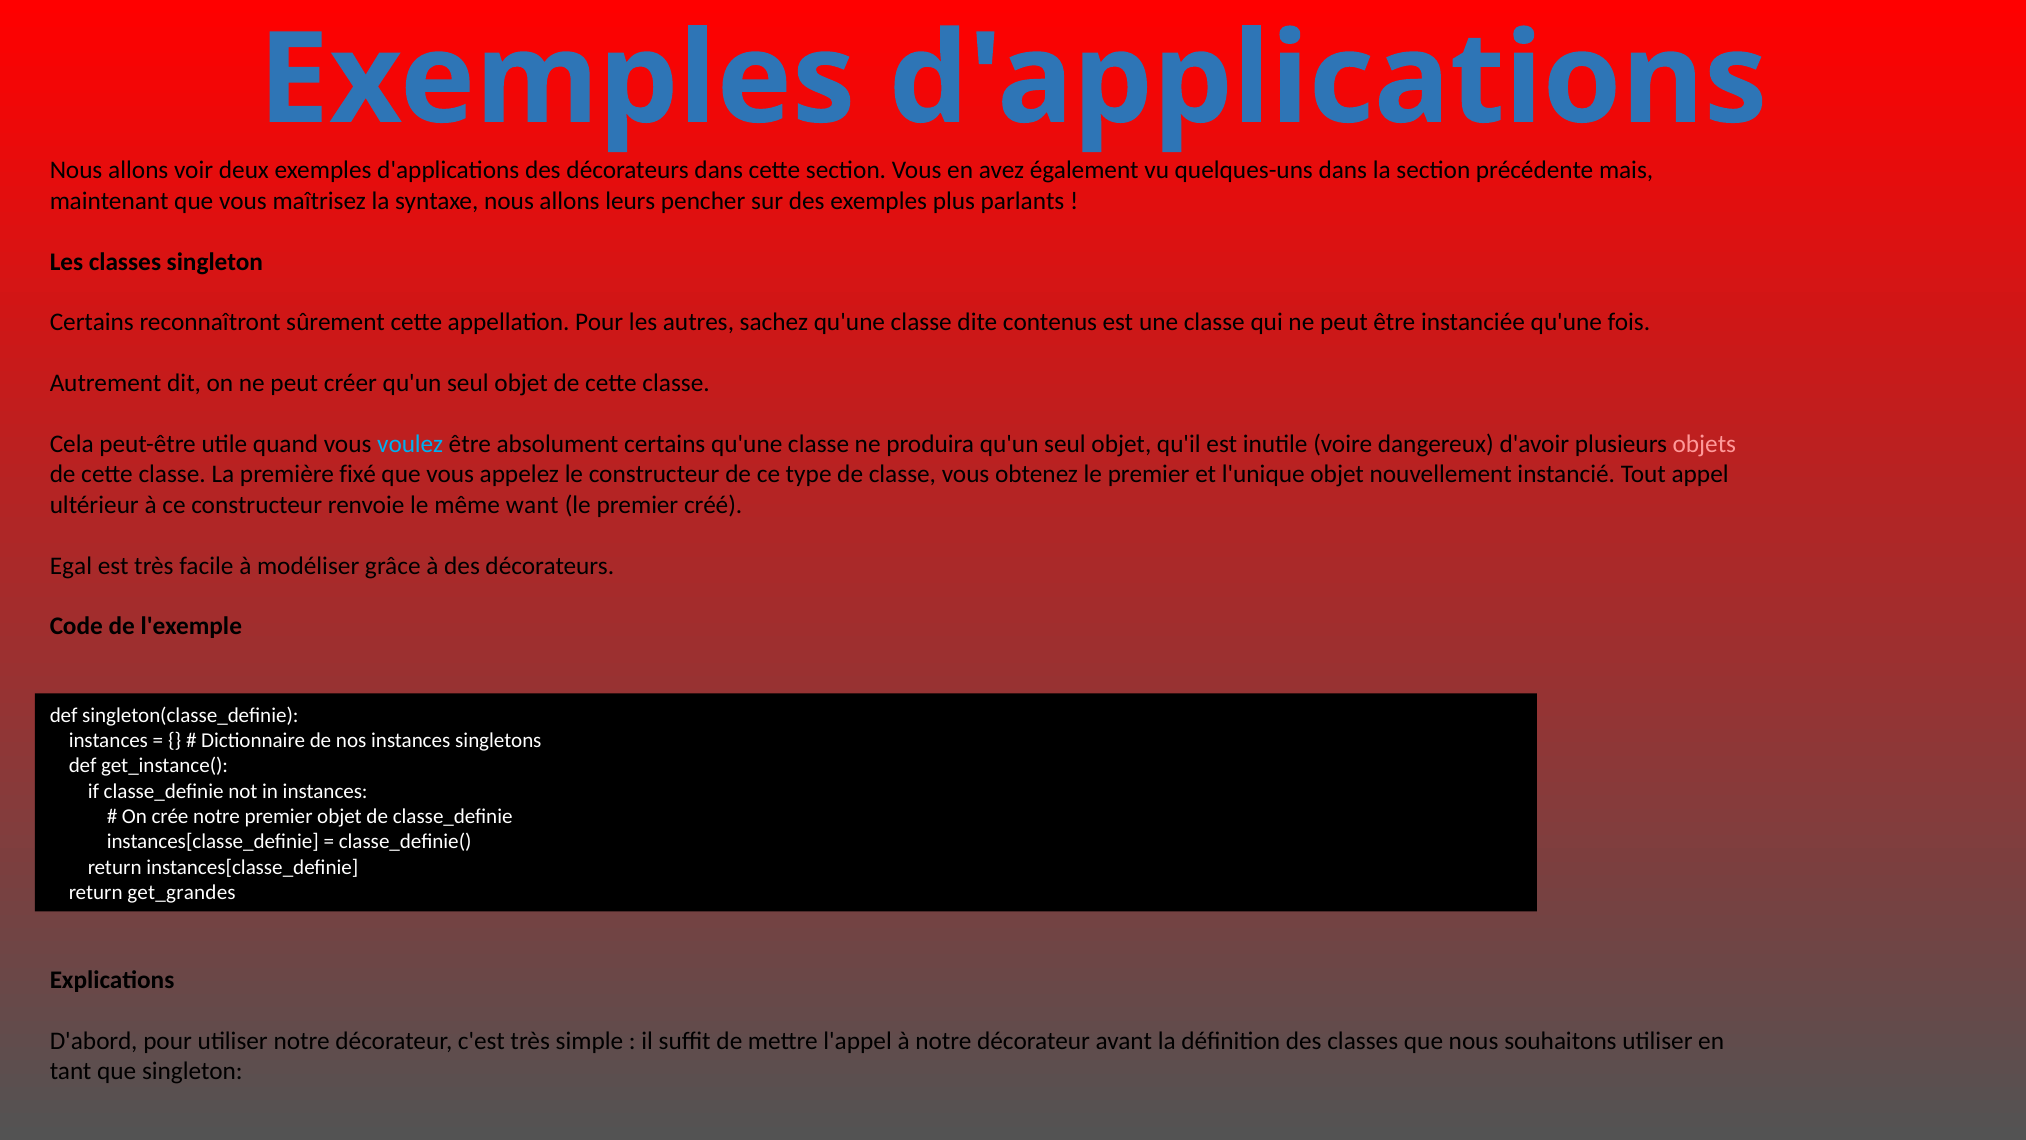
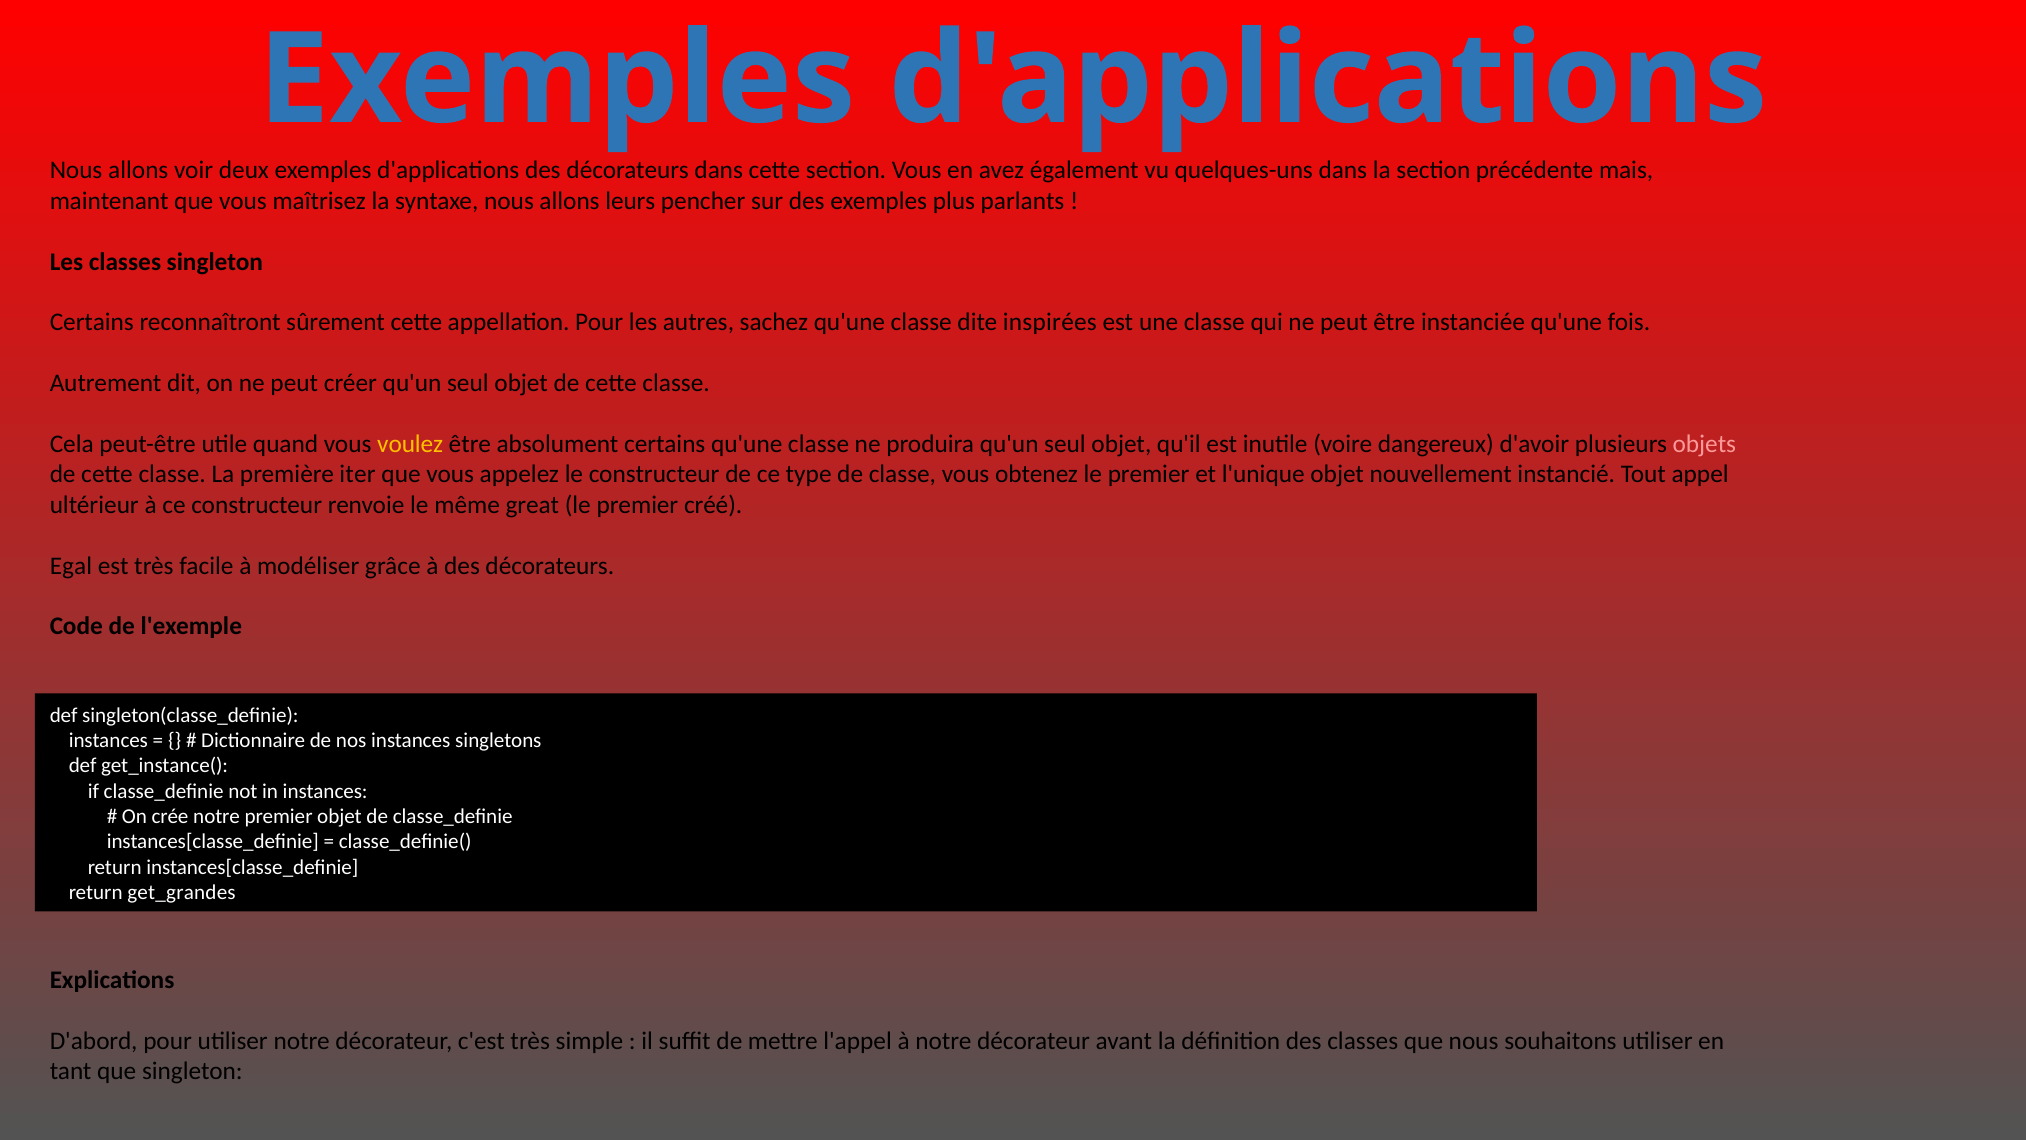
contenus: contenus -> inspirées
voulez colour: light blue -> yellow
fixé: fixé -> iter
want: want -> great
